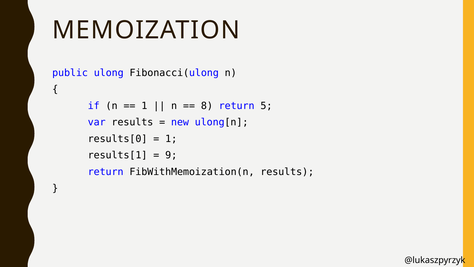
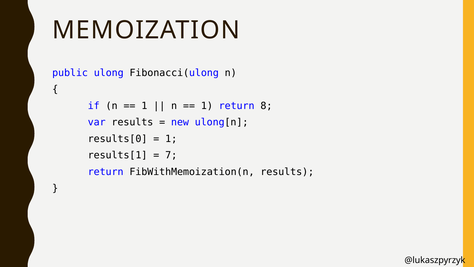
8 at (207, 106): 8 -> 1
5: 5 -> 8
9: 9 -> 7
